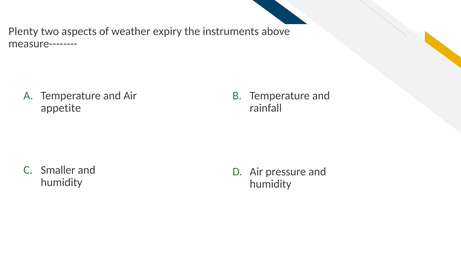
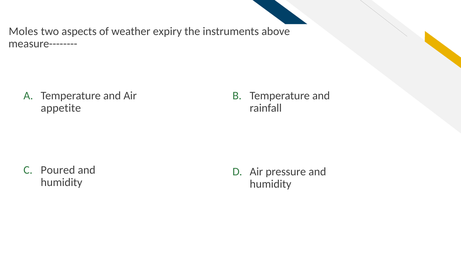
Plenty: Plenty -> Moles
Smaller: Smaller -> Poured
